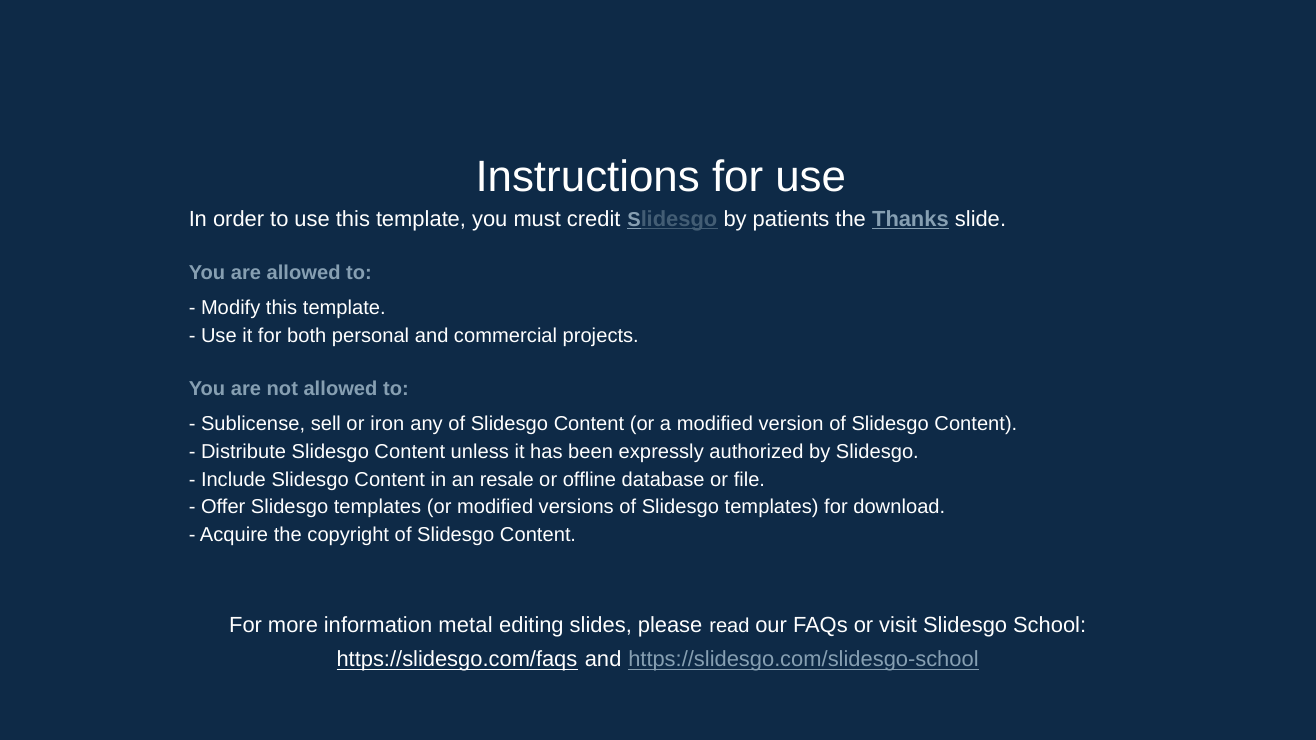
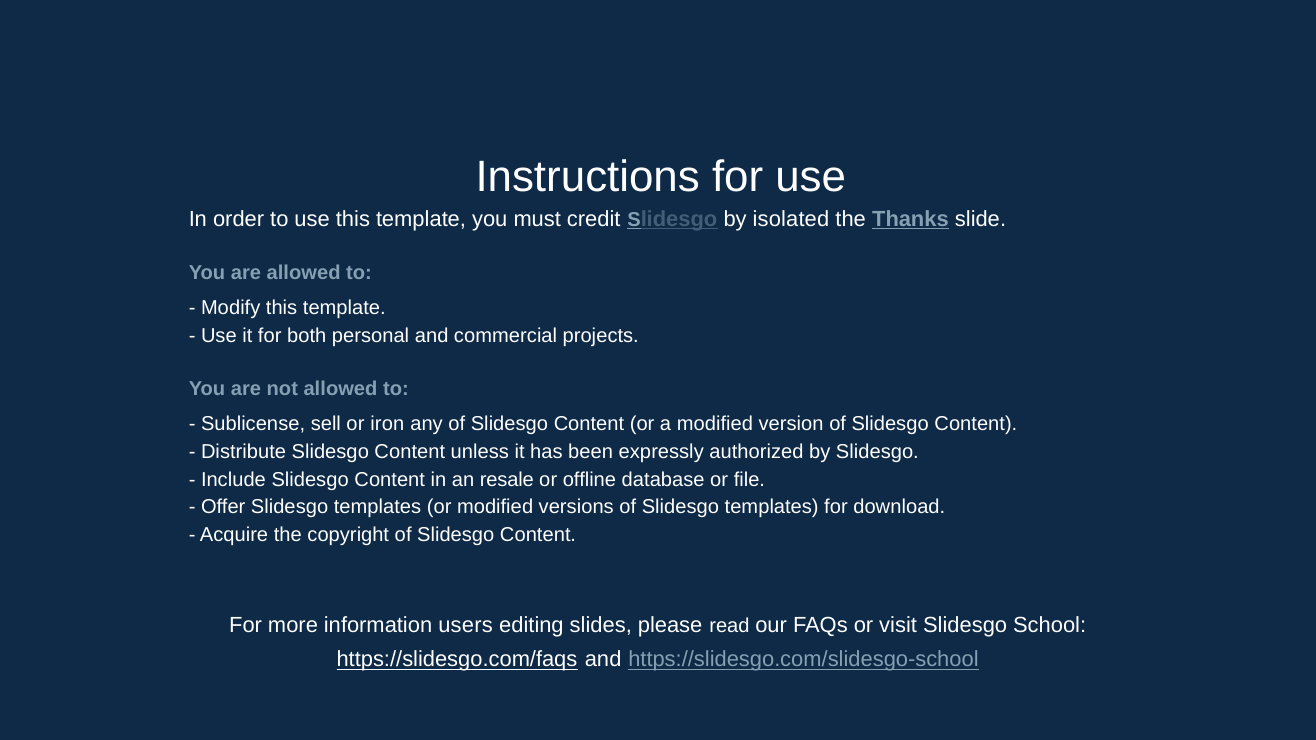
patients: patients -> isolated
metal: metal -> users
